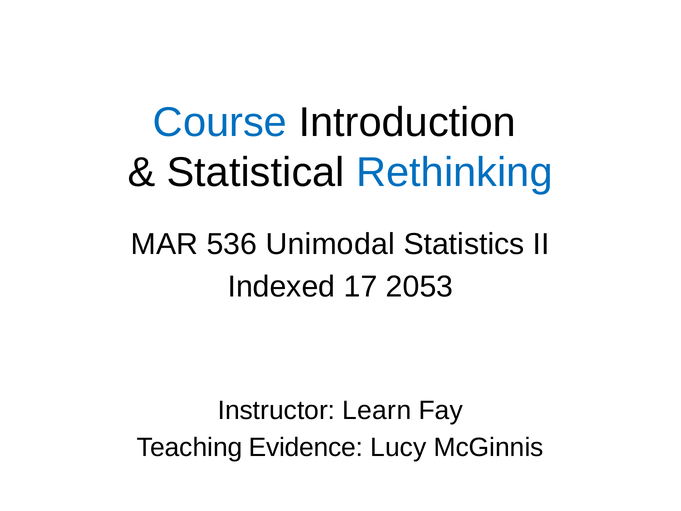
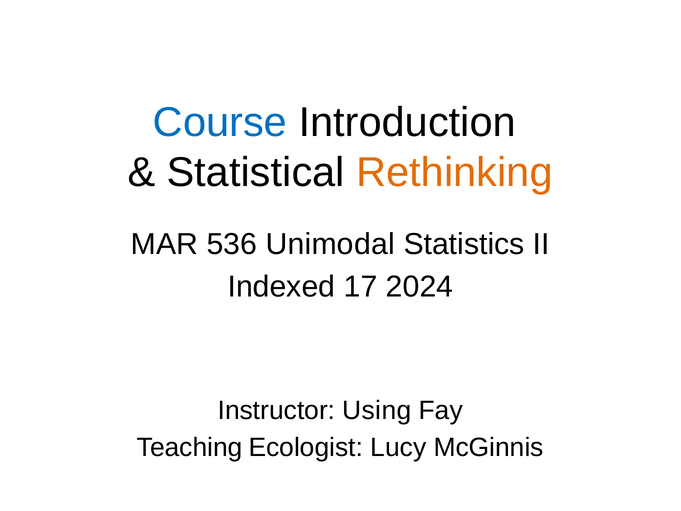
Rethinking colour: blue -> orange
2053: 2053 -> 2024
Learn: Learn -> Using
Evidence: Evidence -> Ecologist
